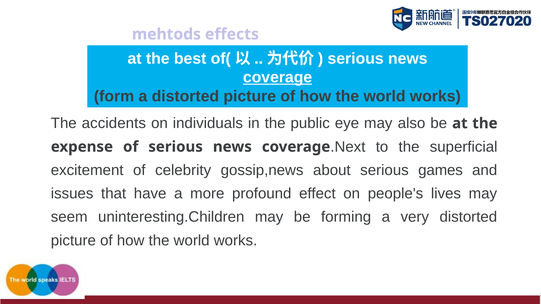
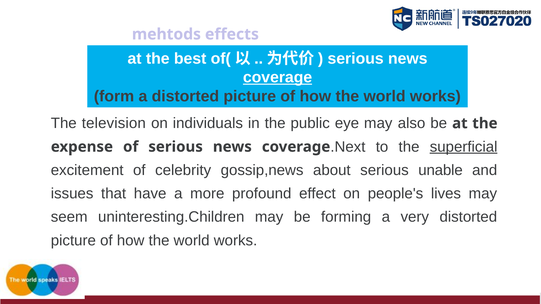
accidents: accidents -> television
superficial underline: none -> present
games: games -> unable
